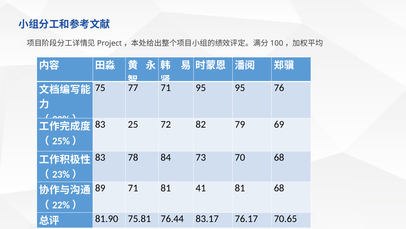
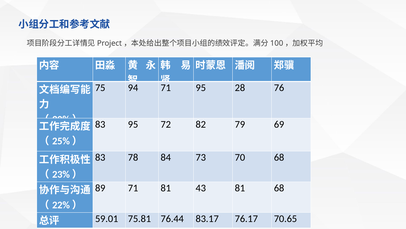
77: 77 -> 94
95 95: 95 -> 28
83 25: 25 -> 95
41: 41 -> 43
81.90: 81.90 -> 59.01
